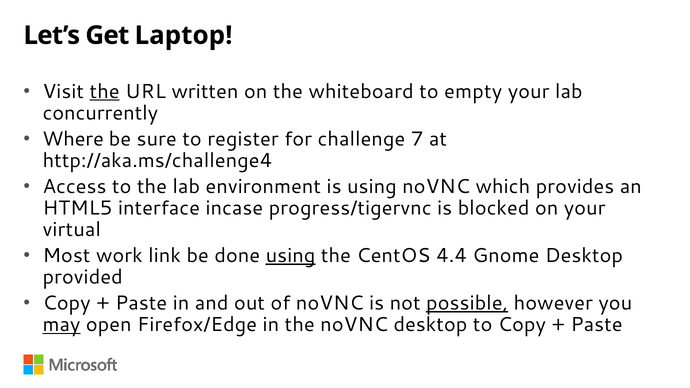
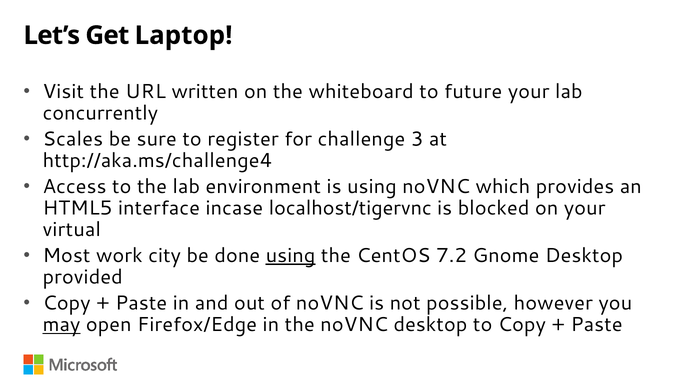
the at (105, 91) underline: present -> none
empty: empty -> future
Where: Where -> Scales
7: 7 -> 3
progress/tigervnc: progress/tigervnc -> localhost/tigervnc
link: link -> city
4.4: 4.4 -> 7.2
possible underline: present -> none
